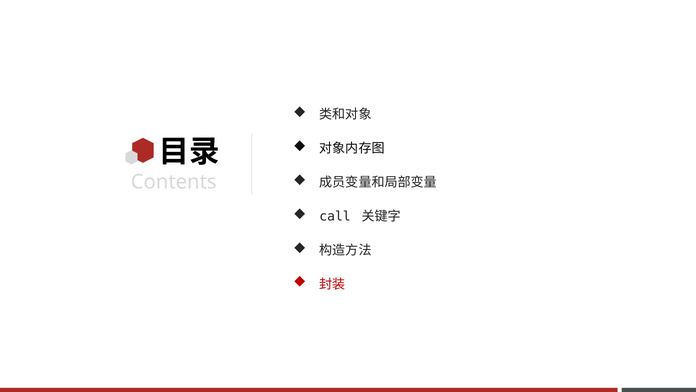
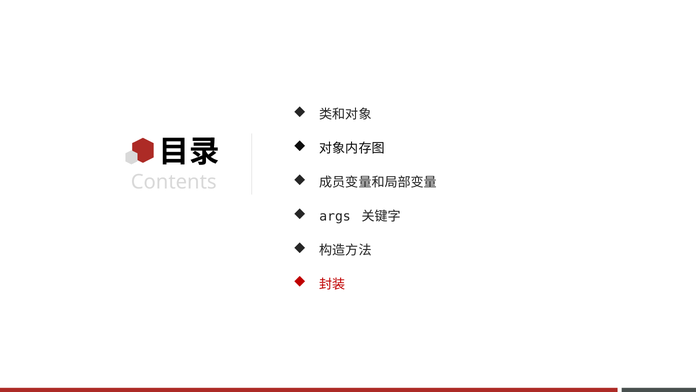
call: call -> args
